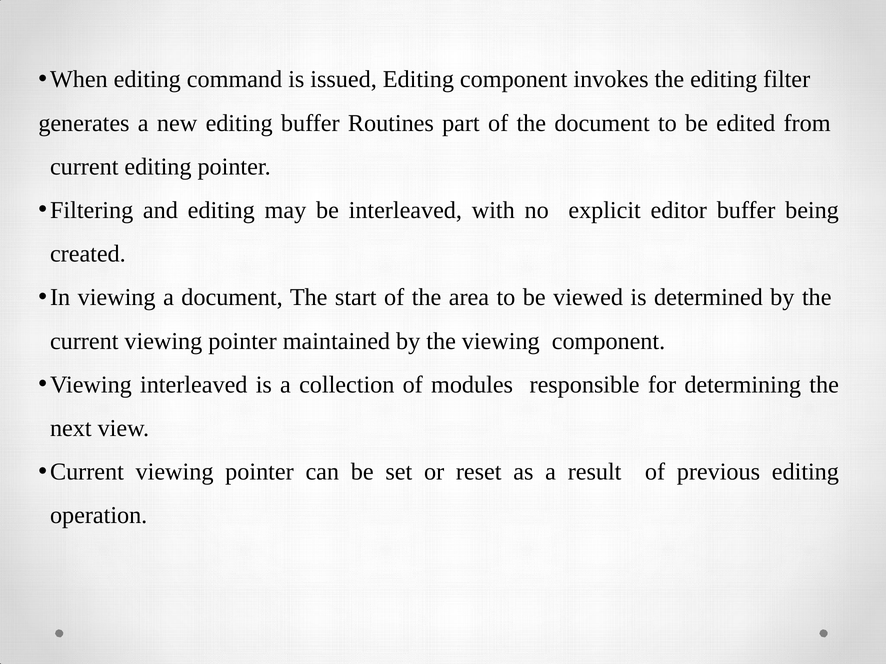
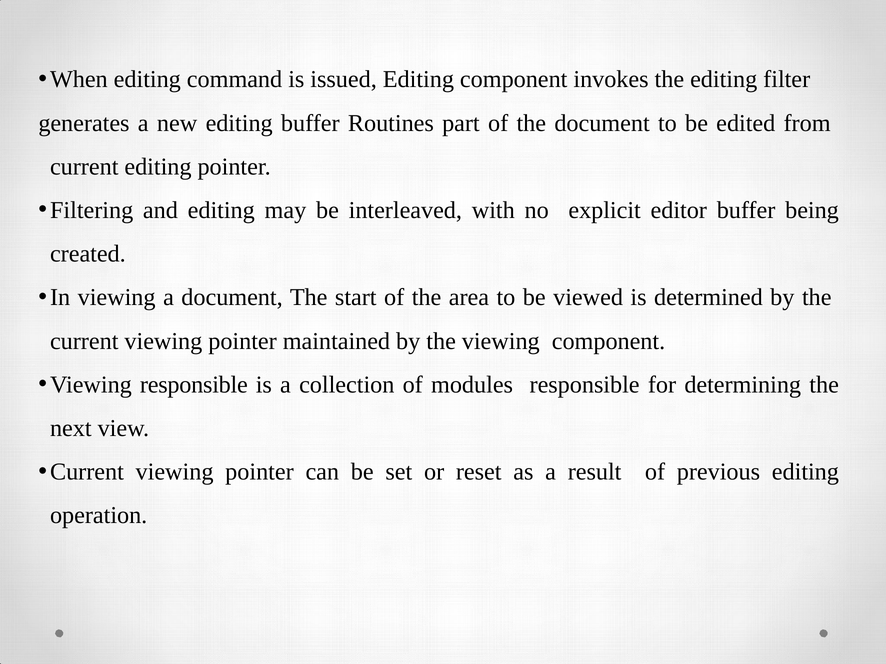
Viewing interleaved: interleaved -> responsible
